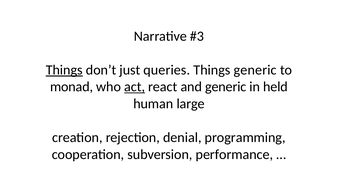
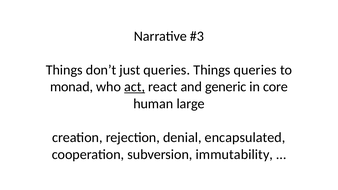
Things at (64, 70) underline: present -> none
Things generic: generic -> queries
held: held -> core
programming: programming -> encapsulated
performance: performance -> immutability
